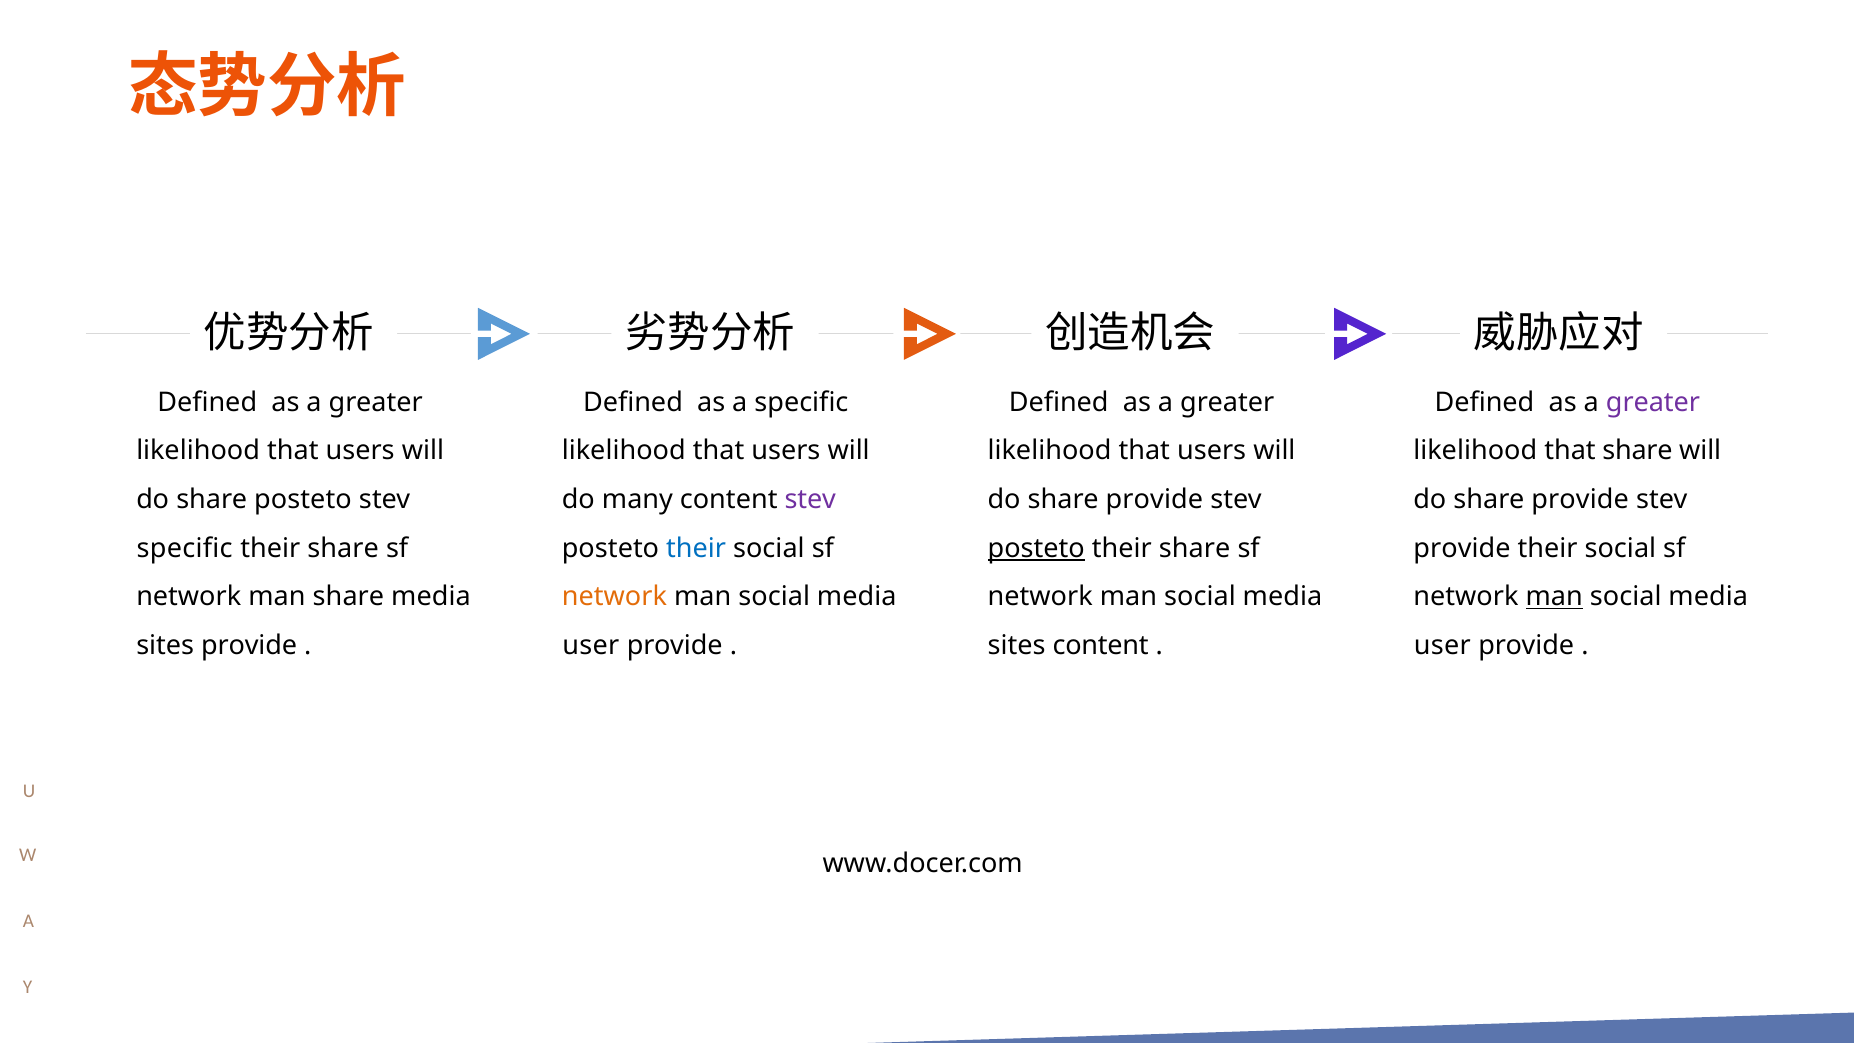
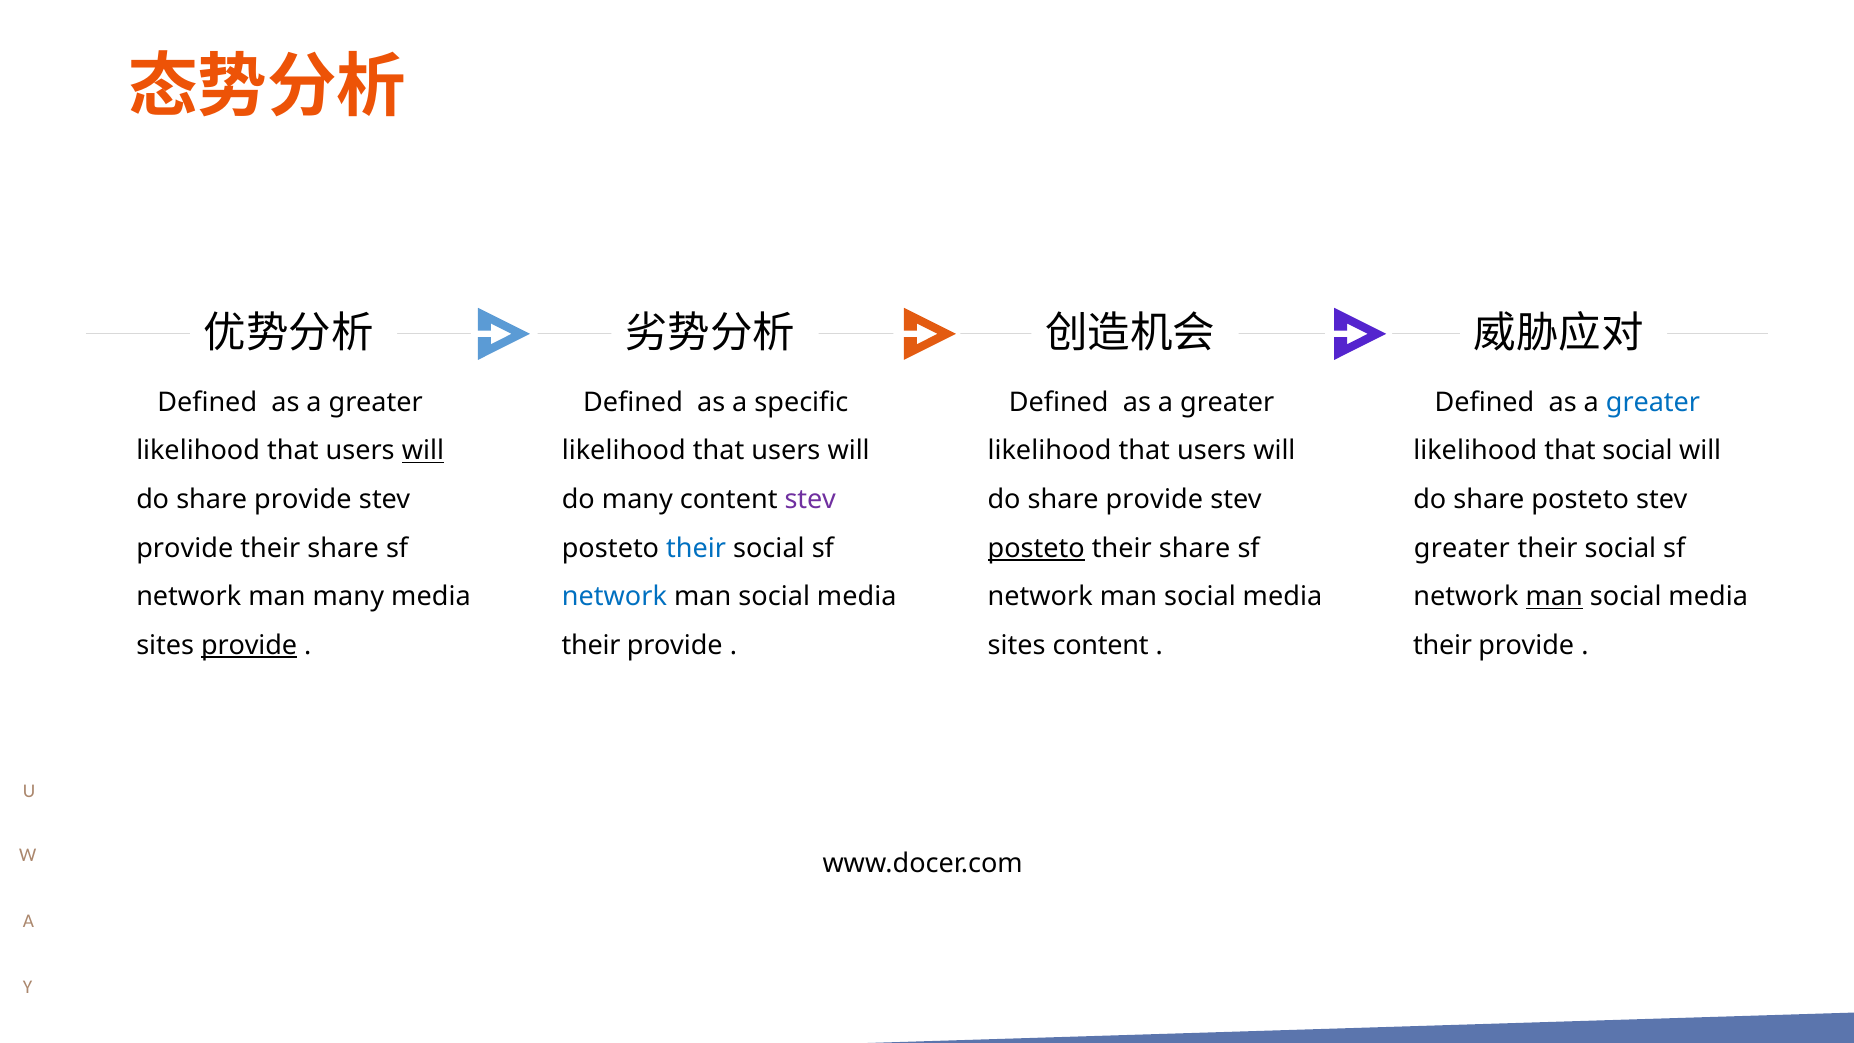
greater at (1653, 402) colour: purple -> blue
will at (423, 451) underline: none -> present
that share: share -> social
posteto at (303, 499): posteto -> provide
provide at (1580, 499): provide -> posteto
specific at (185, 548): specific -> provide
provide at (1462, 548): provide -> greater
man share: share -> many
network at (614, 597) colour: orange -> blue
provide at (249, 645) underline: none -> present
user at (591, 645): user -> their
user at (1442, 645): user -> their
